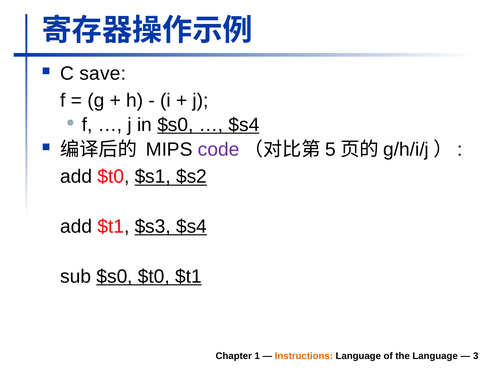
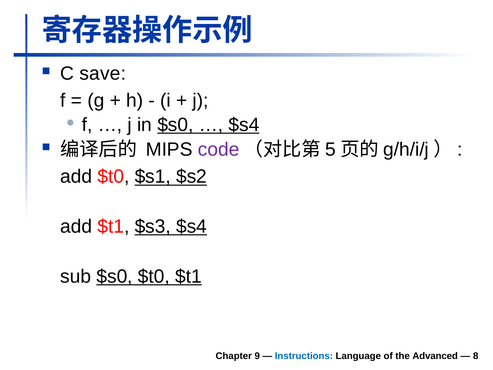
1: 1 -> 9
Instructions colour: orange -> blue
the Language: Language -> Advanced
3: 3 -> 8
